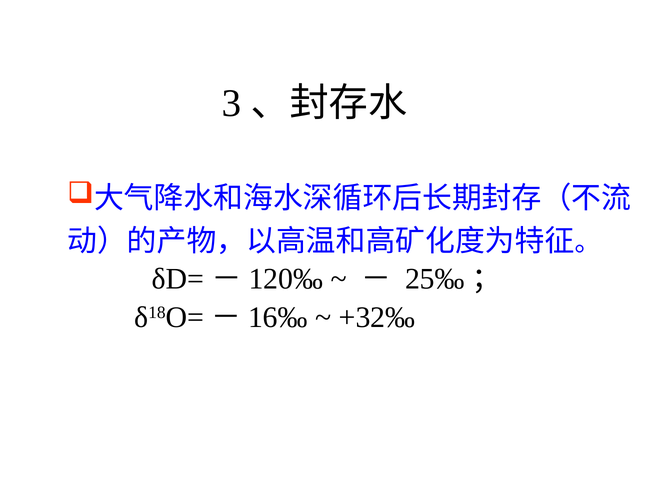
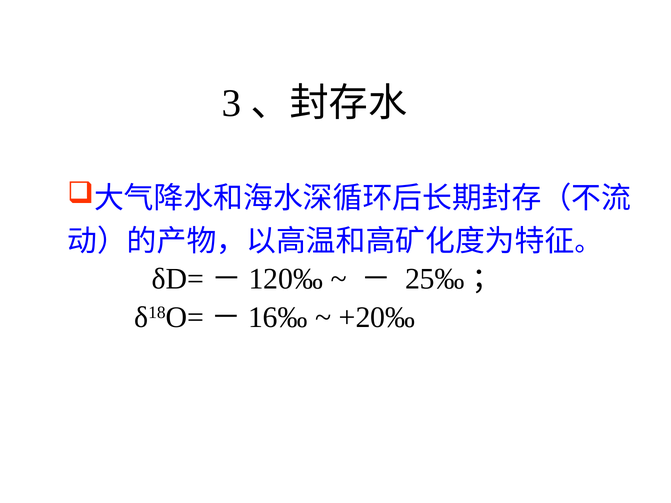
+32‰: +32‰ -> +20‰
